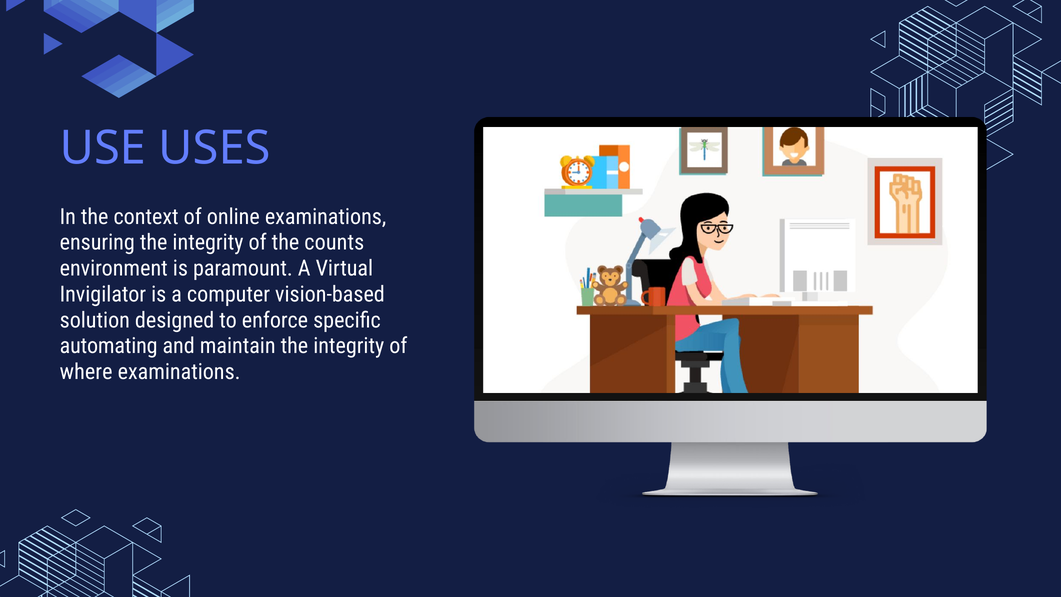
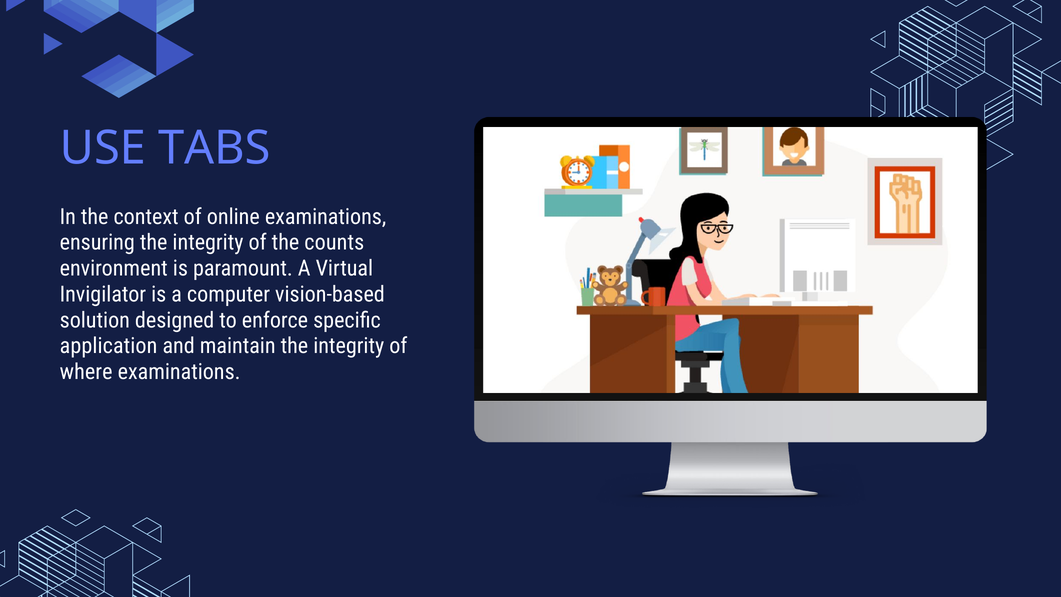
USES: USES -> TABS
automating: automating -> application
